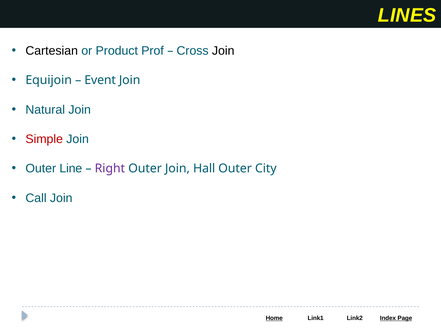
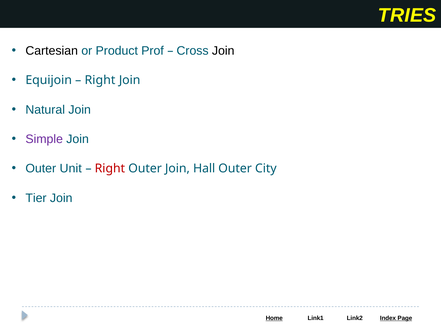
LINES: LINES -> TRIES
Event at (100, 80): Event -> Right
Simple colour: red -> purple
Line: Line -> Unit
Right at (110, 168) colour: purple -> red
Call: Call -> Tier
